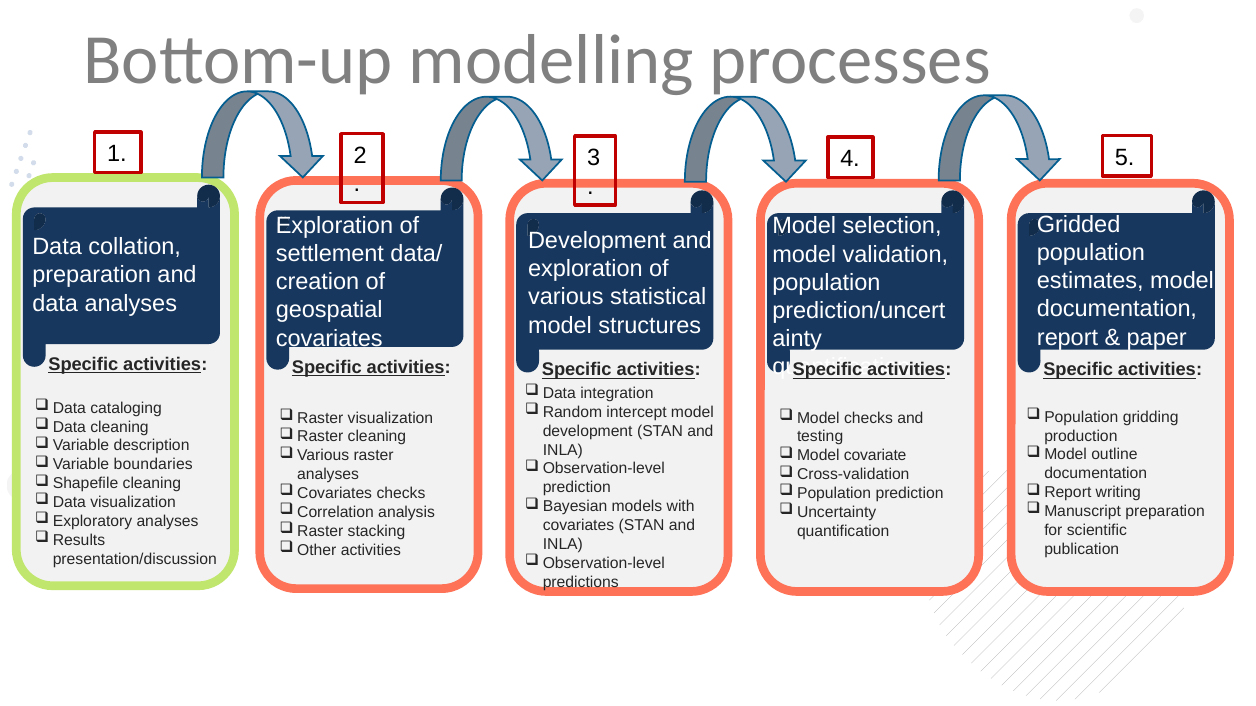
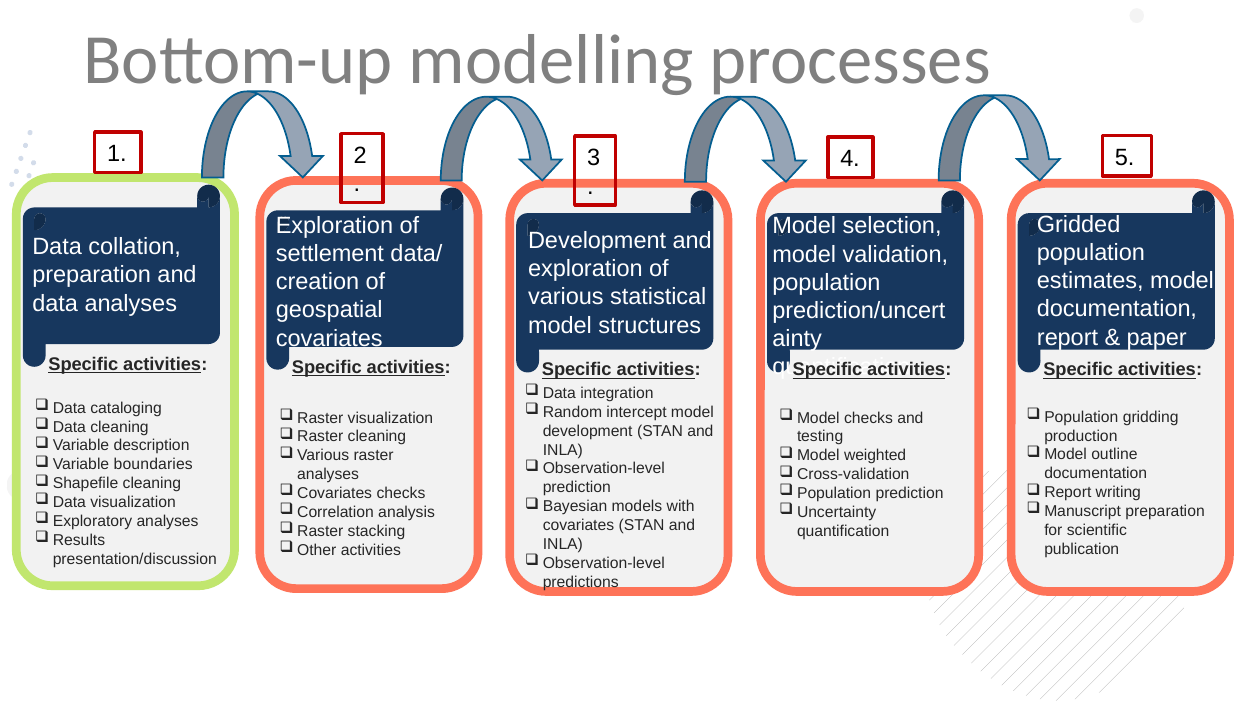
covariate: covariate -> weighted
